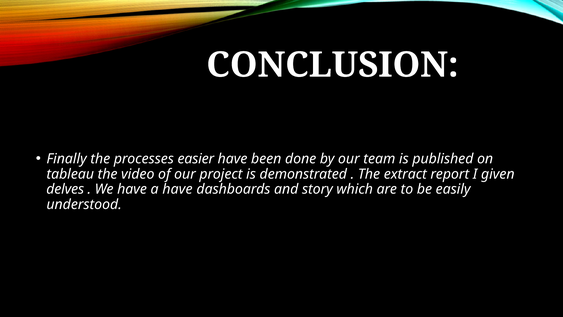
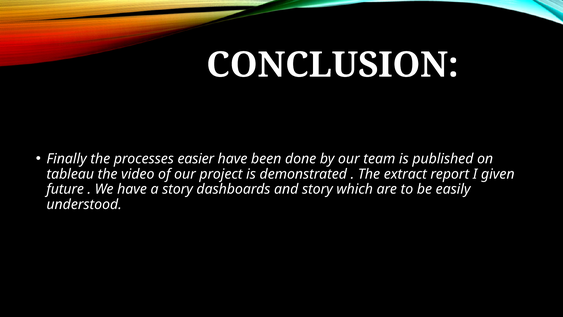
delves: delves -> future
a have: have -> story
